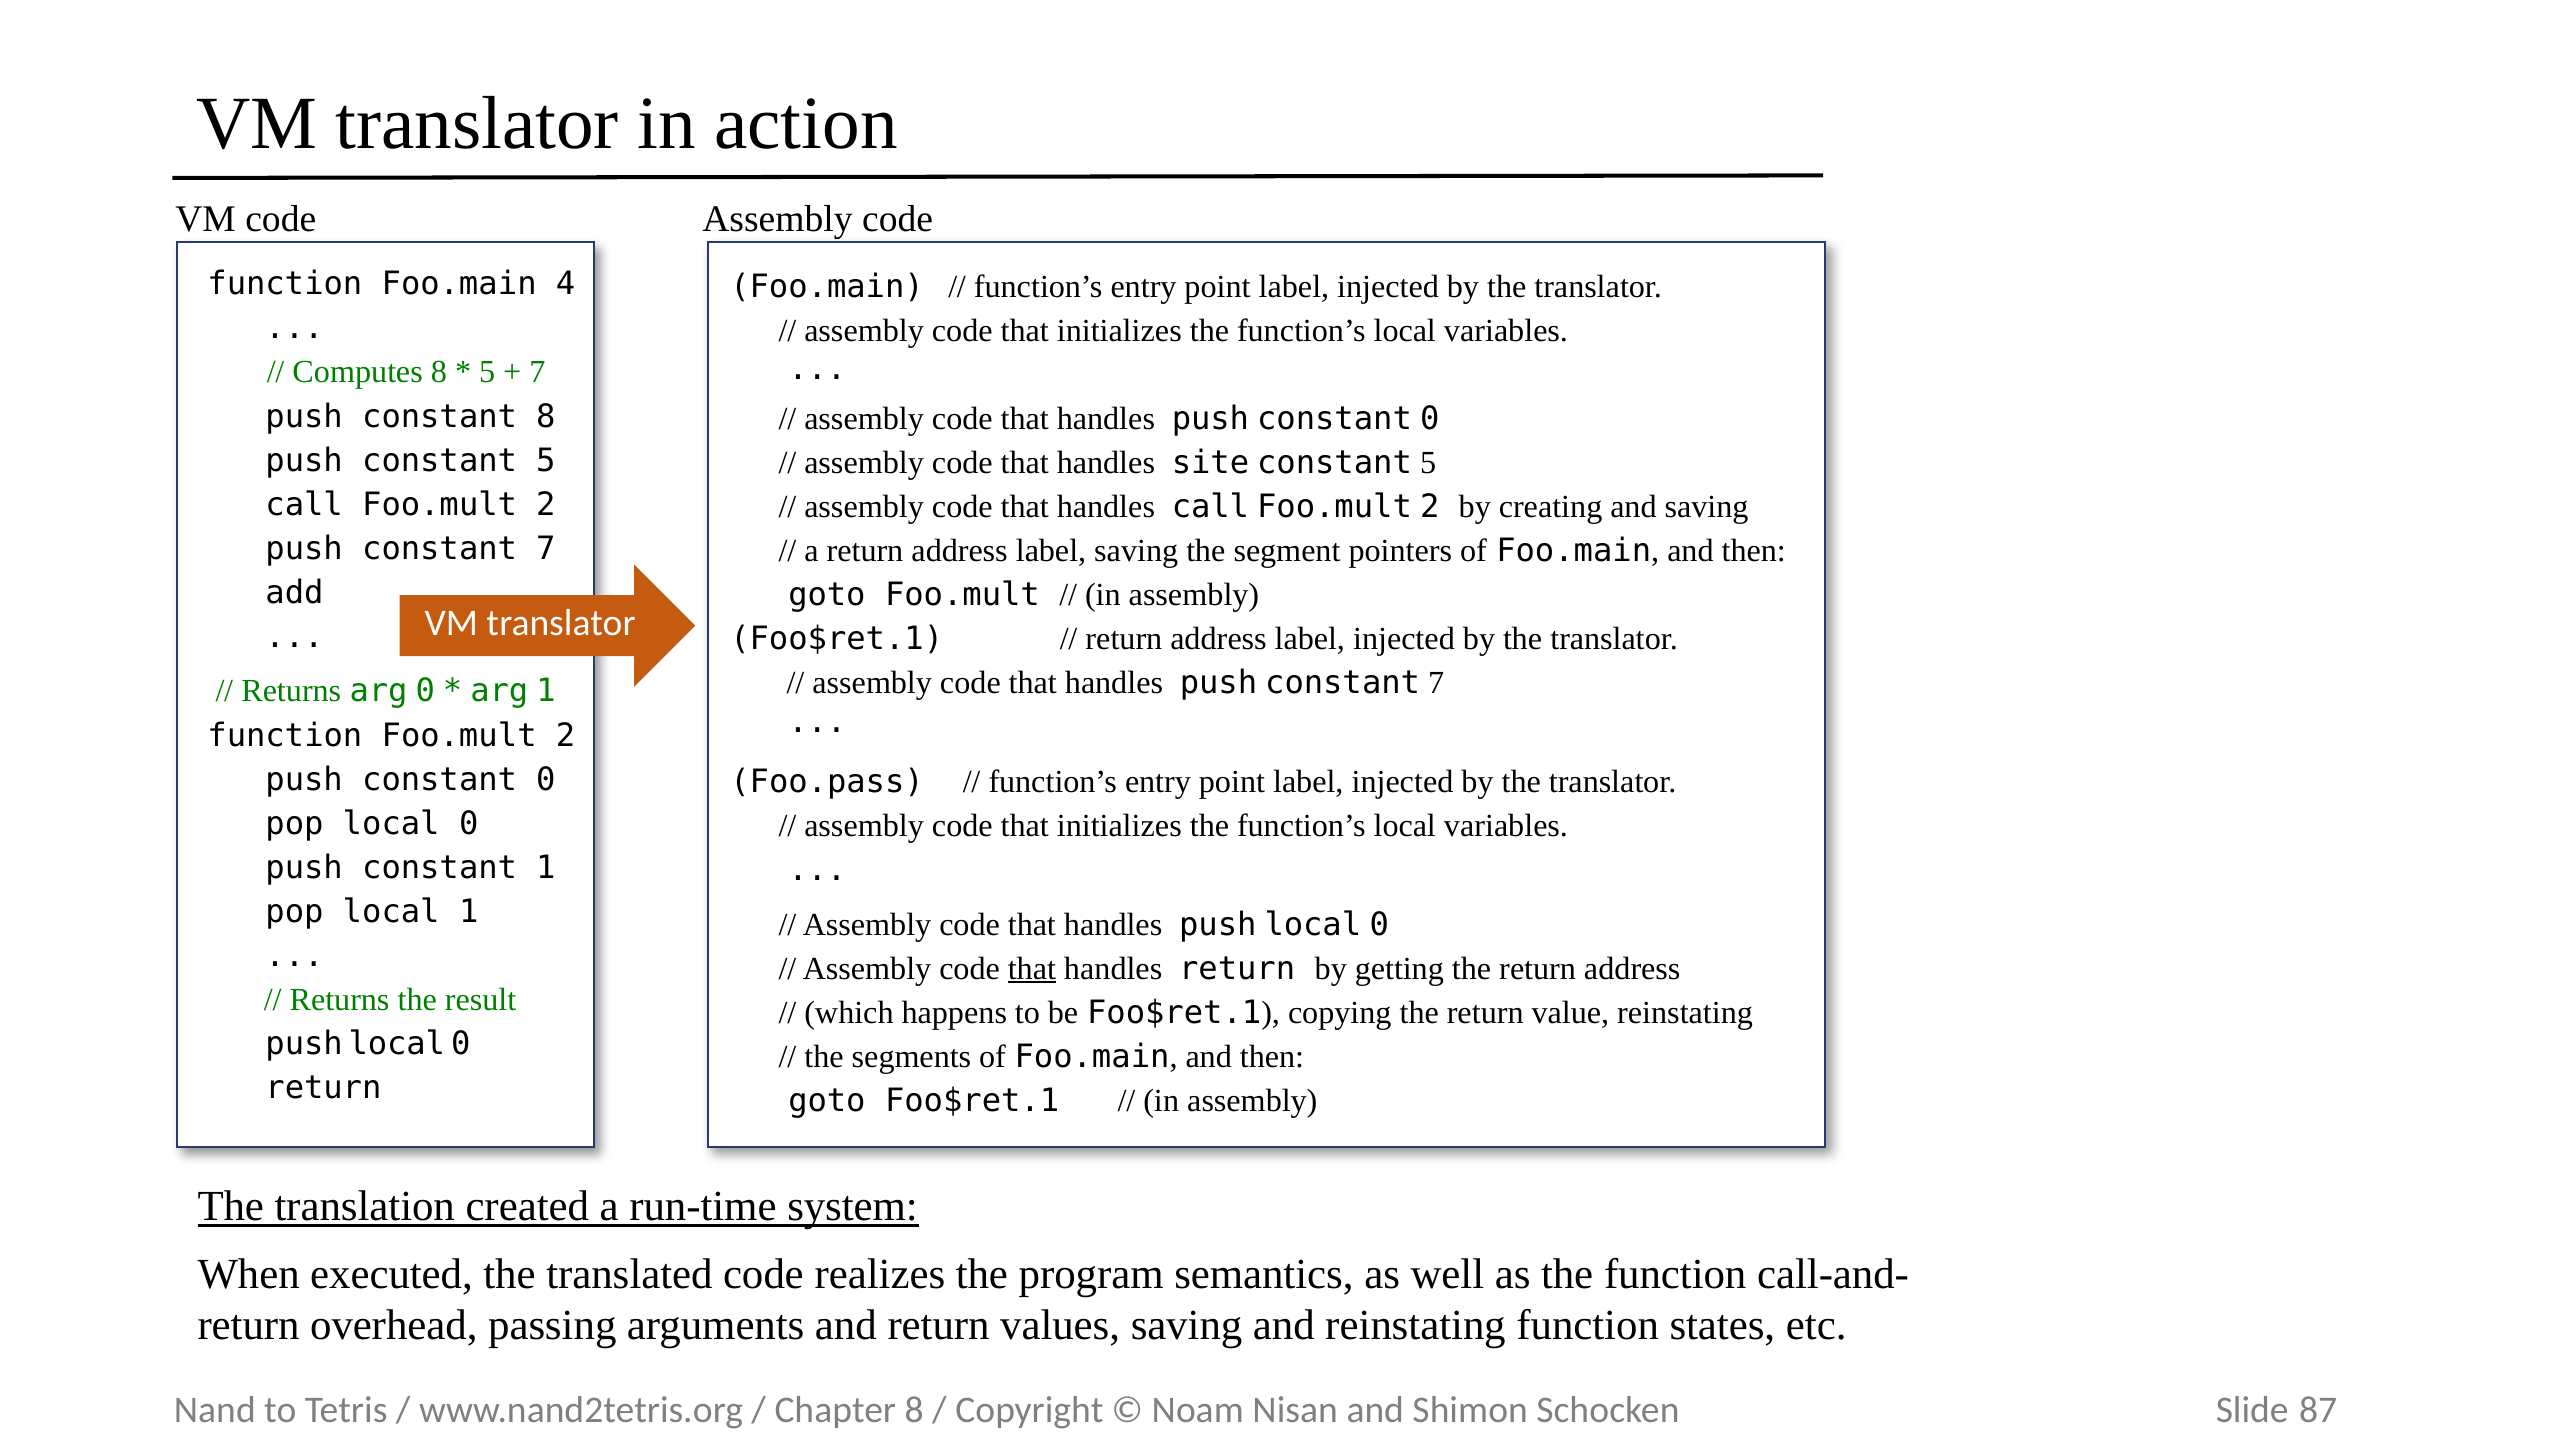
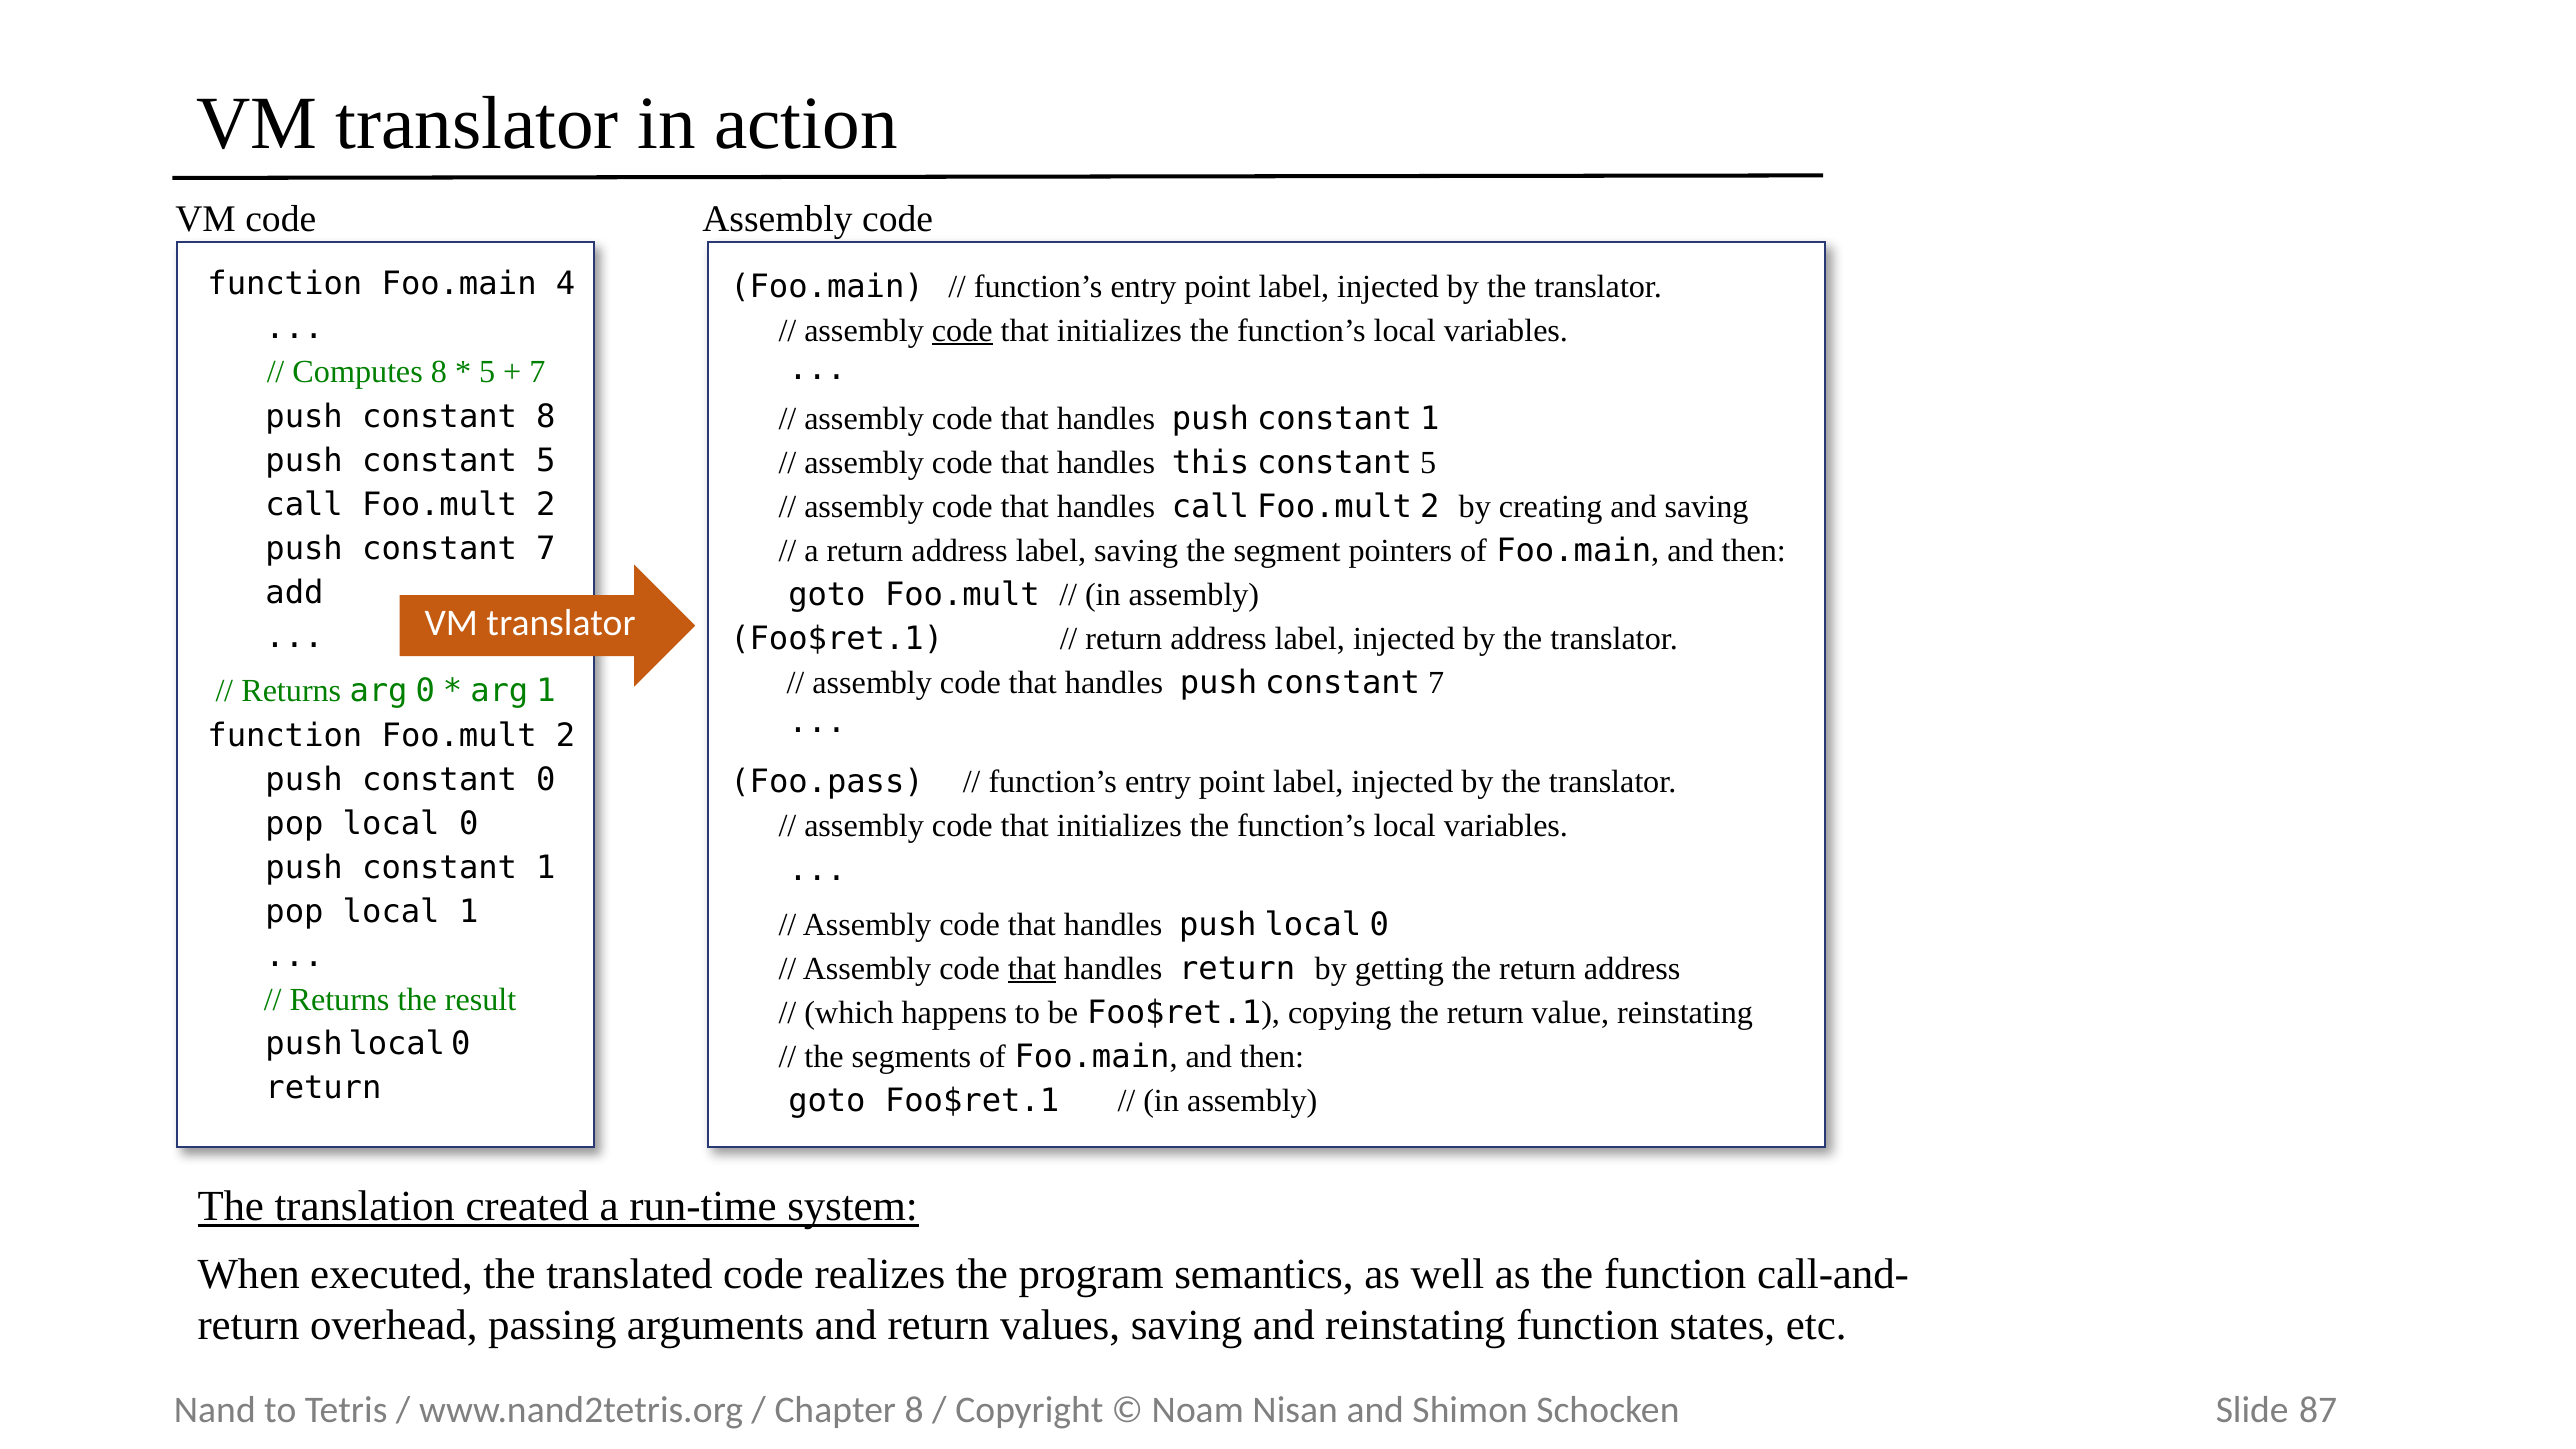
code at (962, 331) underline: none -> present
handles push constant 0: 0 -> 1
site: site -> this
